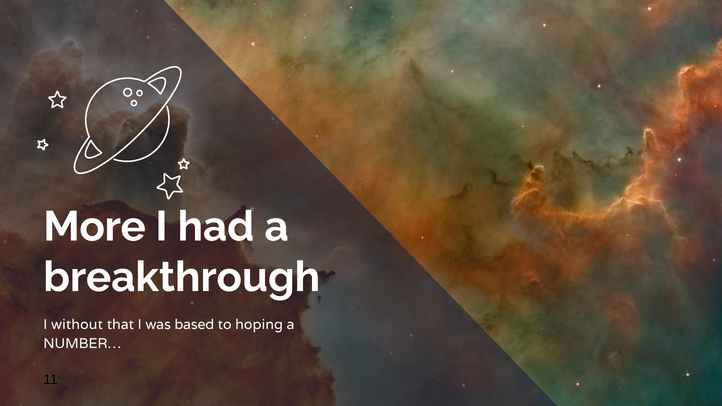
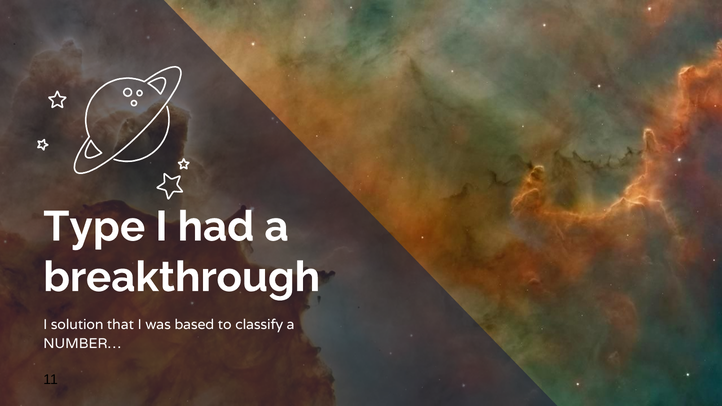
More: More -> Type
without: without -> solution
hoping: hoping -> classify
